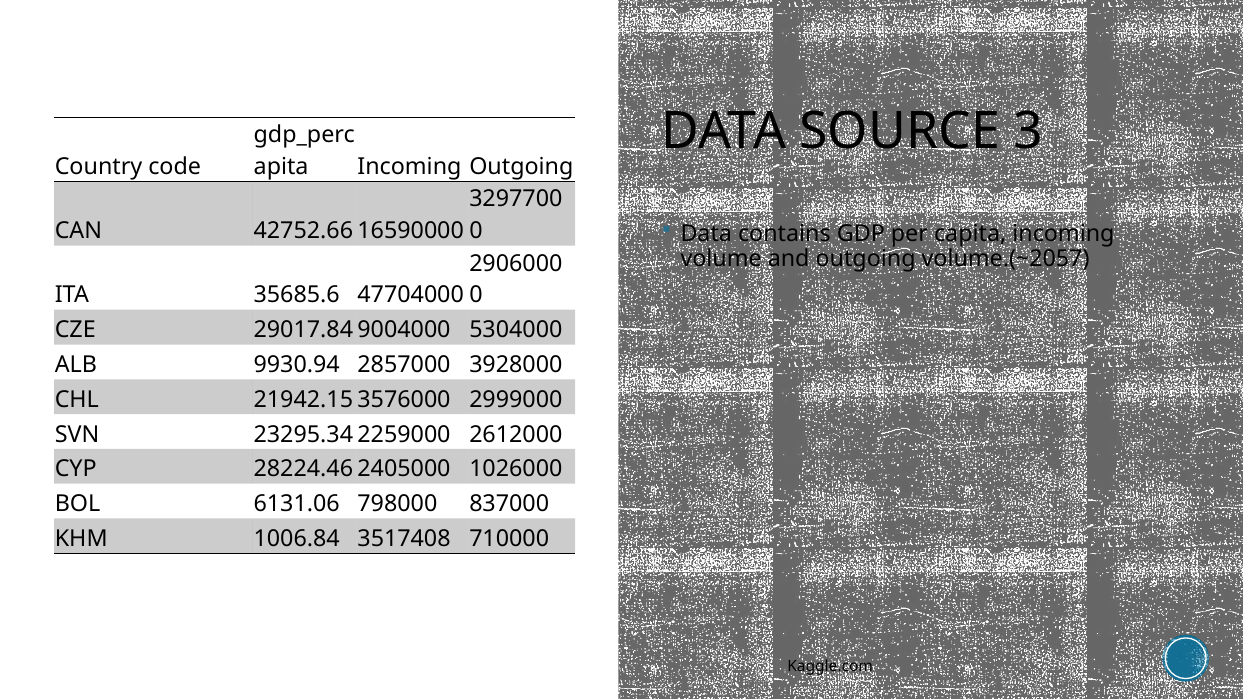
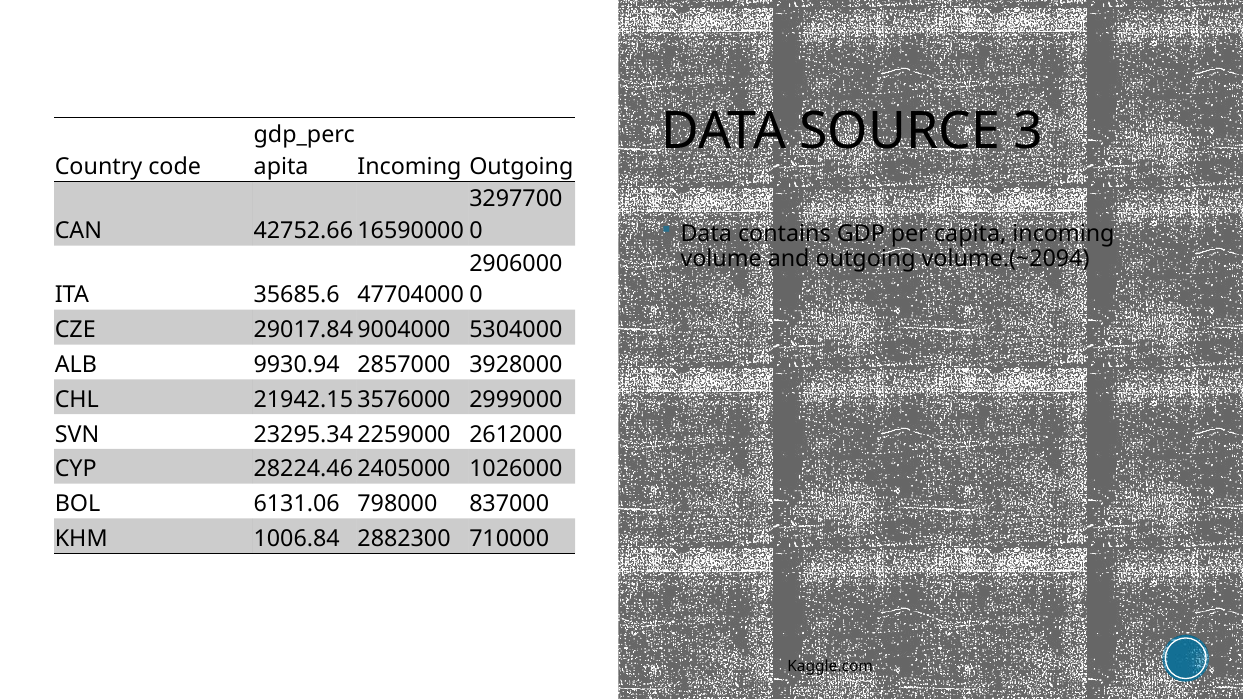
volume.(~2057: volume.(~2057 -> volume.(~2094
3517408: 3517408 -> 2882300
